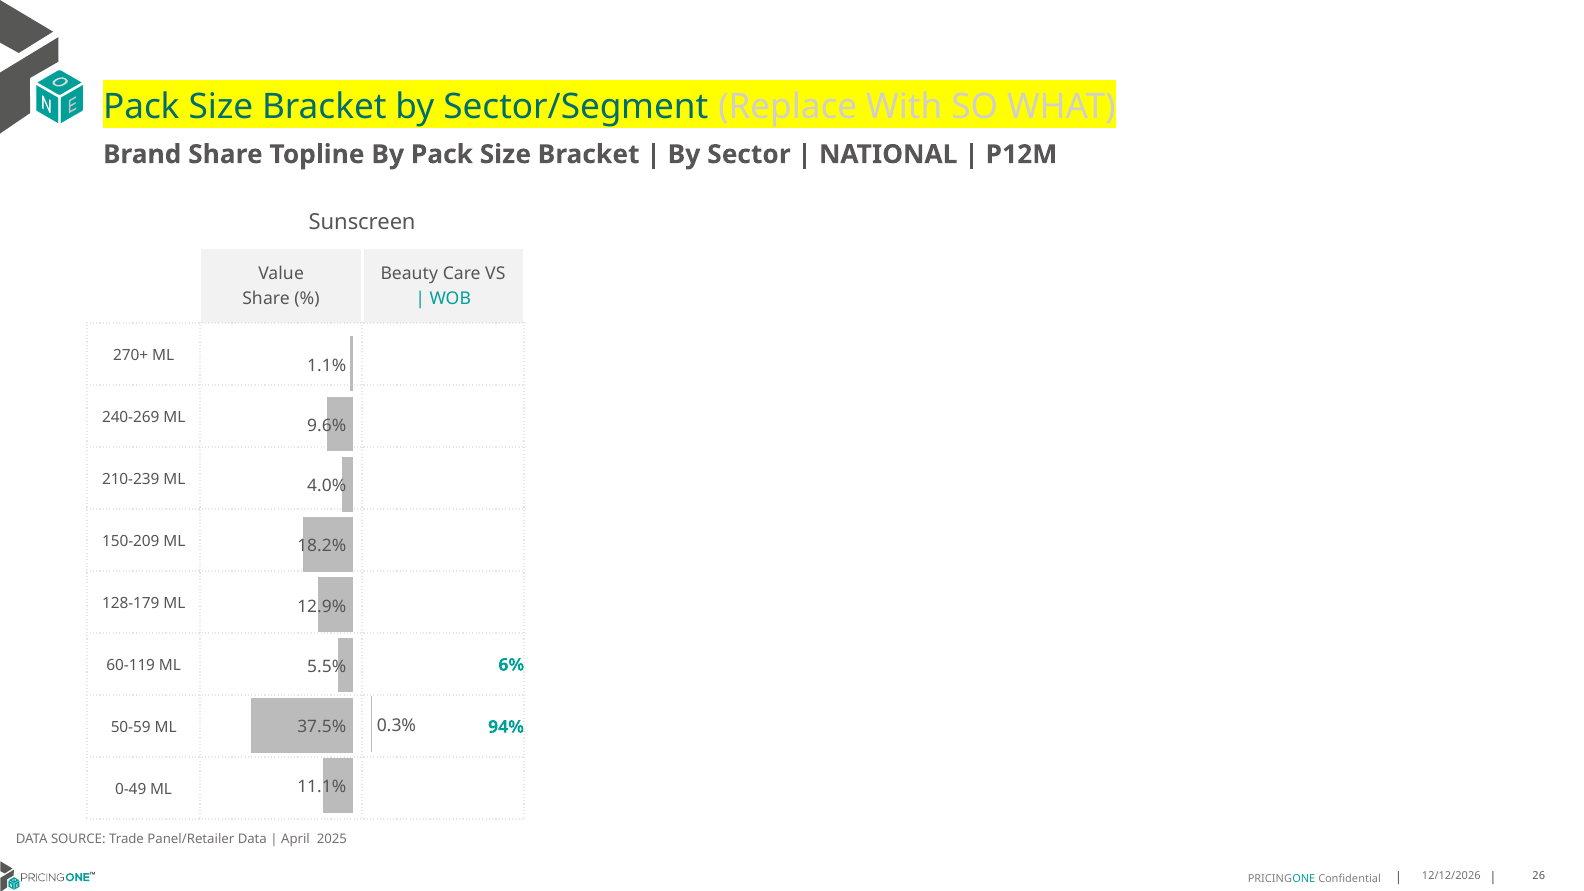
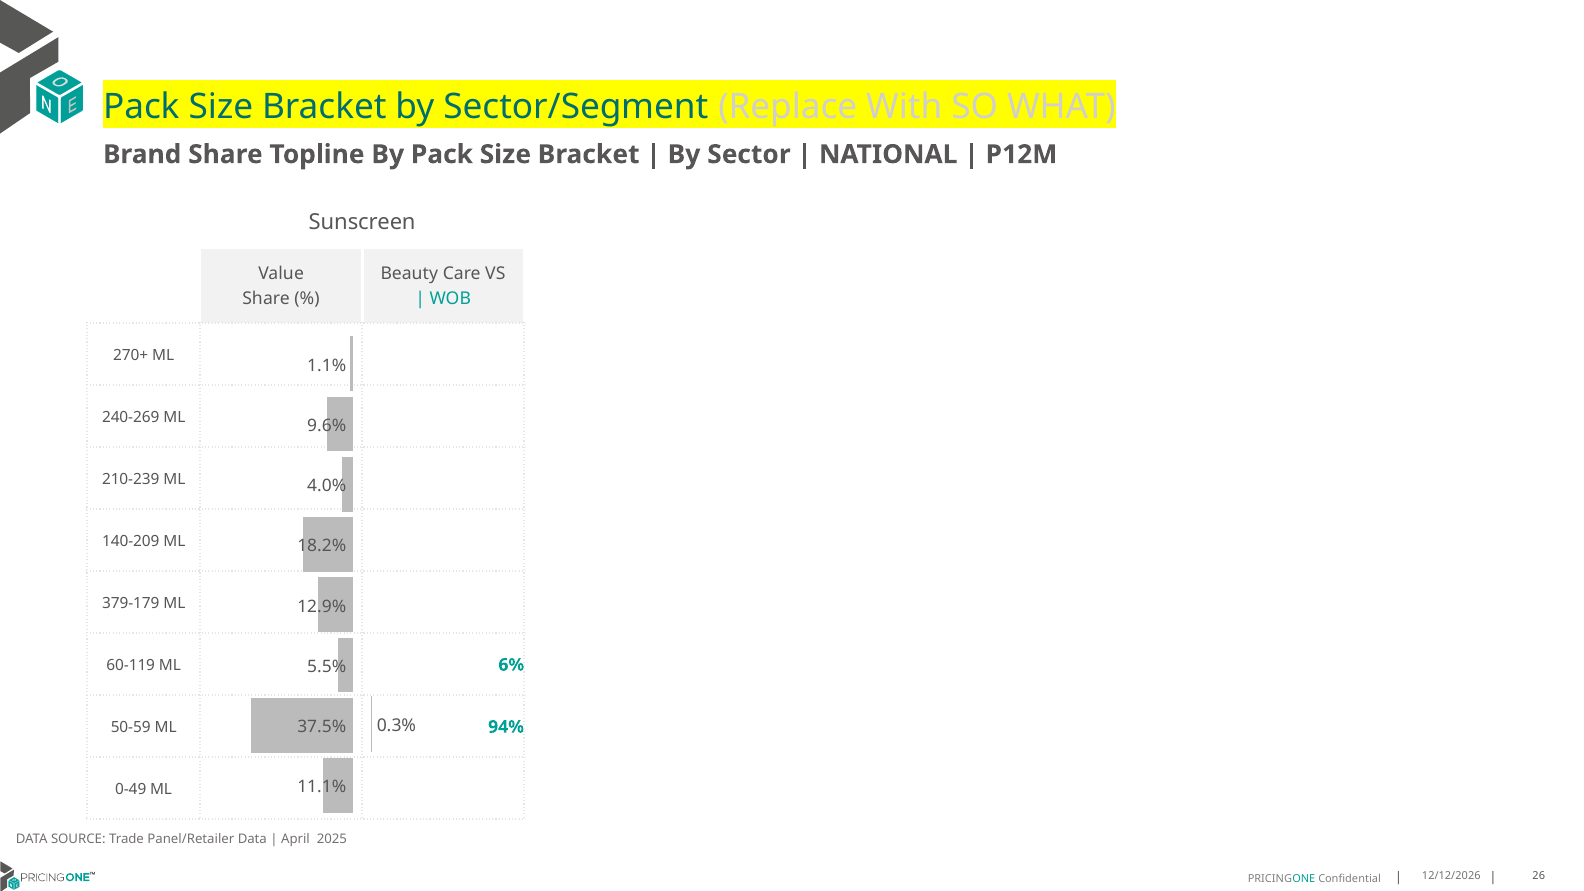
150-209: 150-209 -> 140-209
128-179: 128-179 -> 379-179
